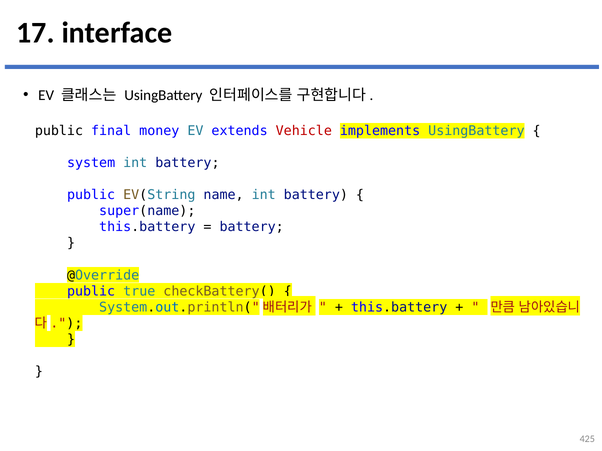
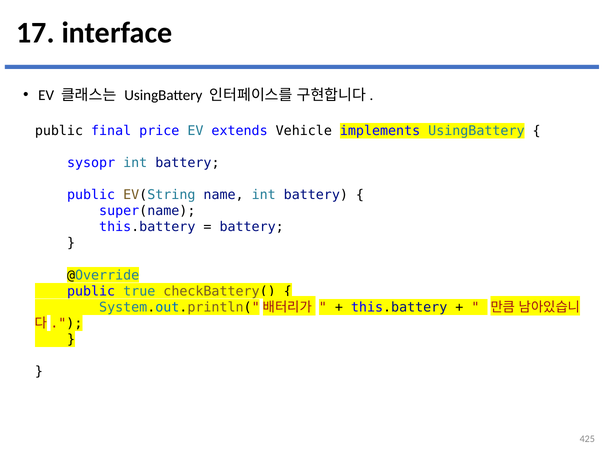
money: money -> price
Vehicle colour: red -> black
system: system -> sysopr
